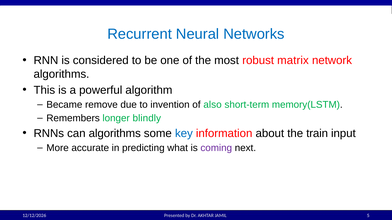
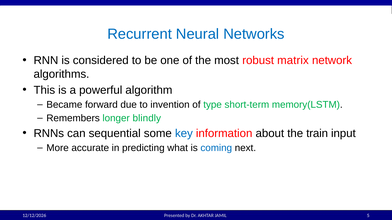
remove: remove -> forward
also: also -> type
can algorithms: algorithms -> sequential
coming colour: purple -> blue
